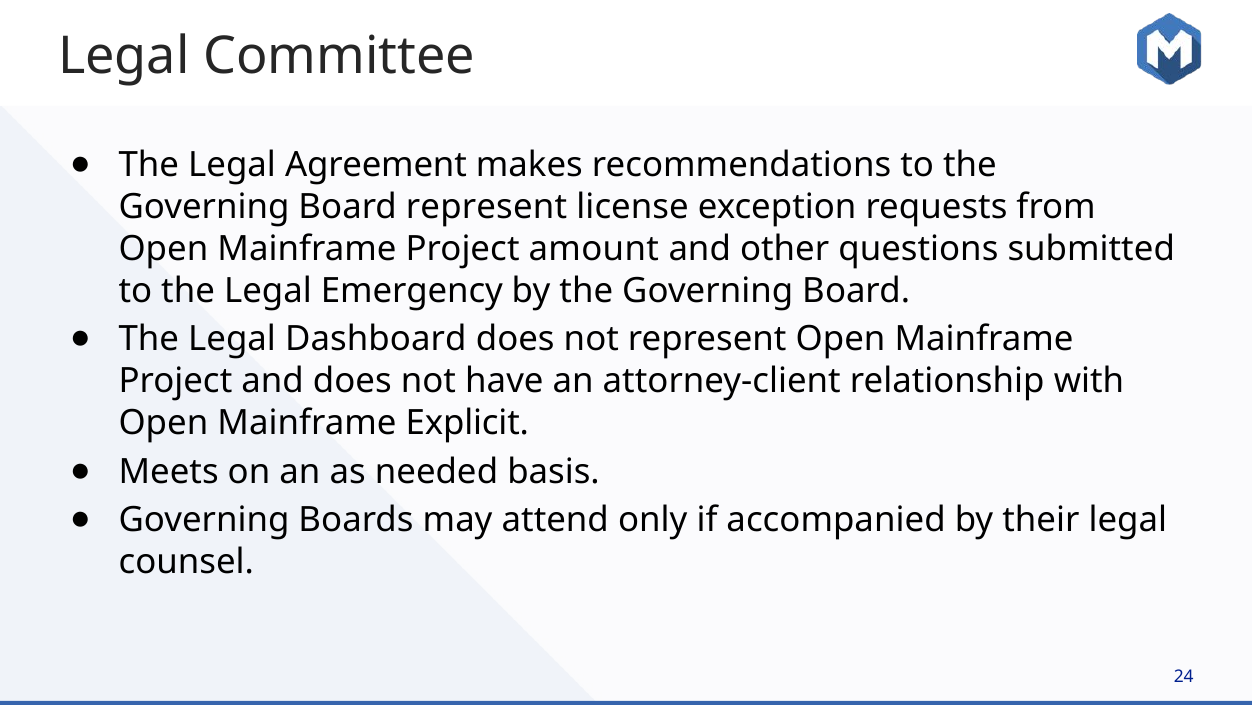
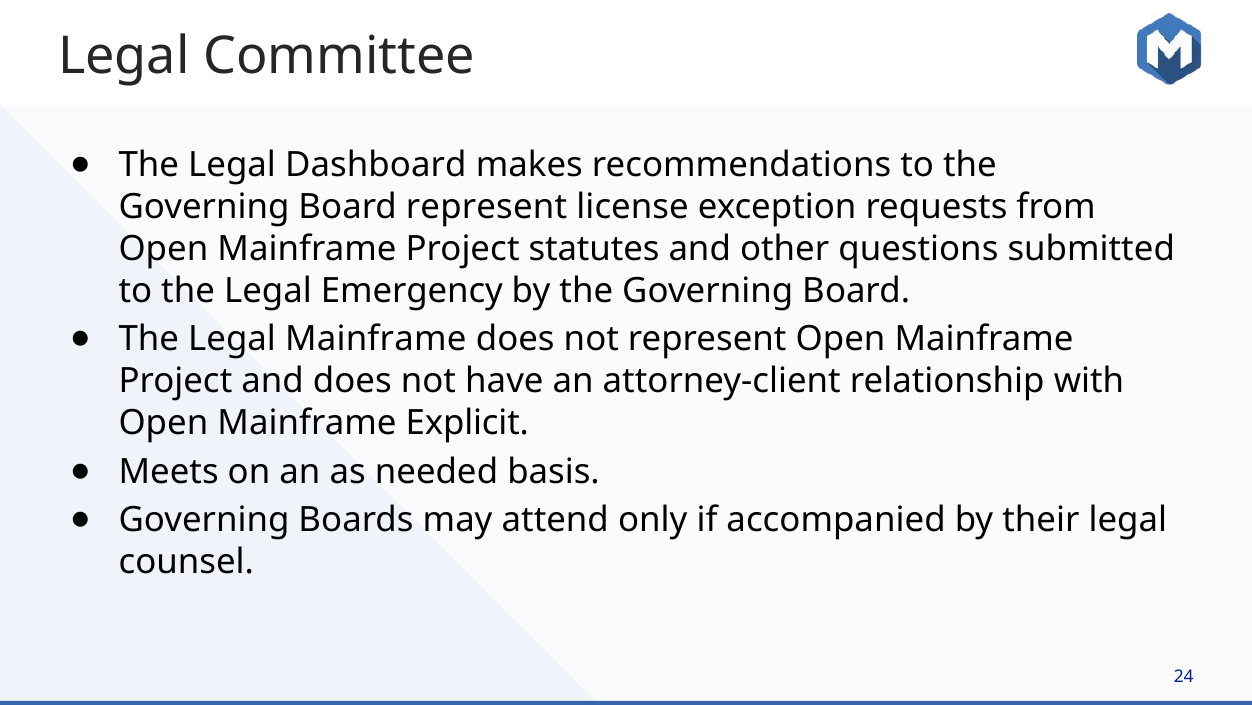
Agreement: Agreement -> Dashboard
amount: amount -> statutes
Legal Dashboard: Dashboard -> Mainframe
